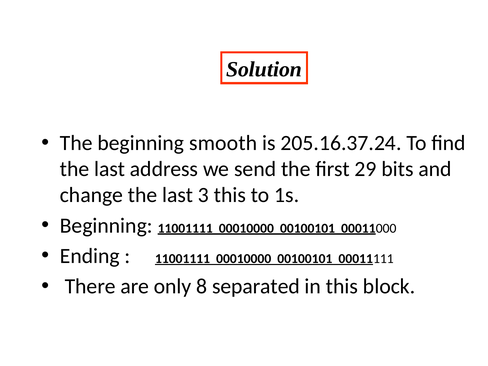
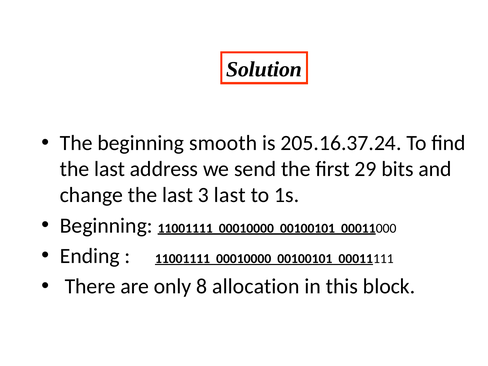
3 this: this -> last
separated: separated -> allocation
